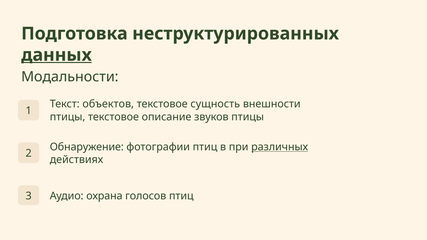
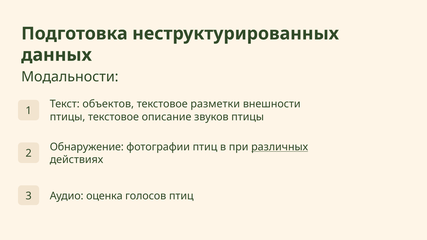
данных underline: present -> none
сущность: сущность -> разметки
охрана: охрана -> оценка
